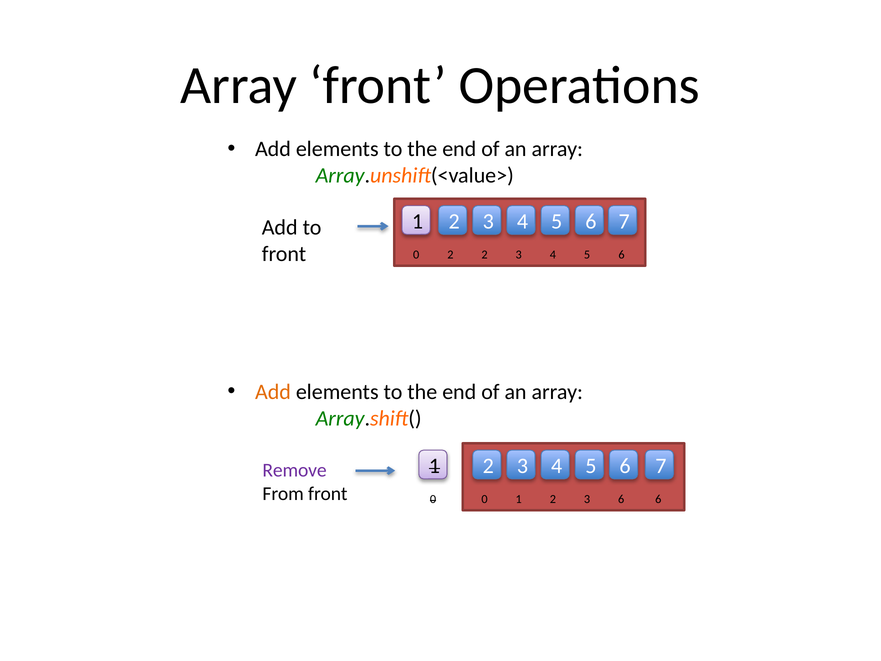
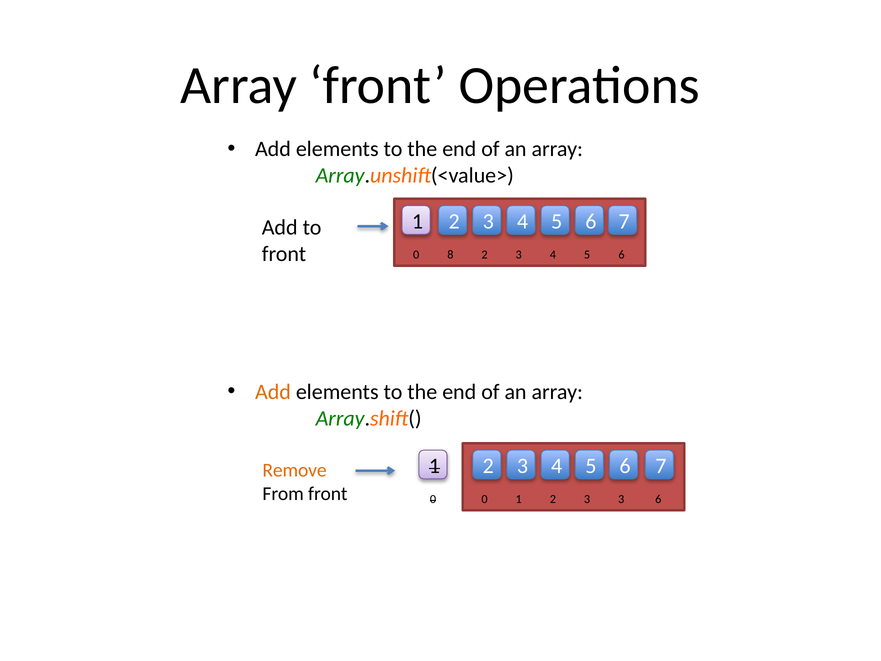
0 2: 2 -> 8
Remove colour: purple -> orange
3 6: 6 -> 3
